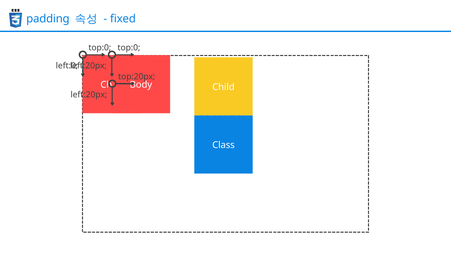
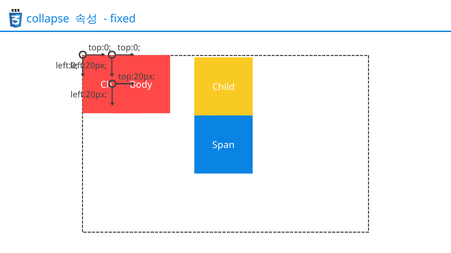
padding: padding -> collapse
Class: Class -> Span
